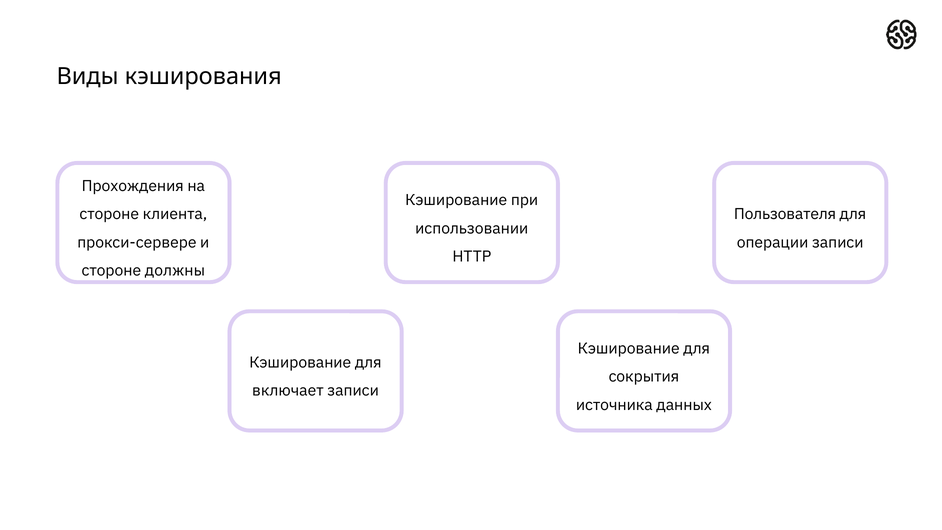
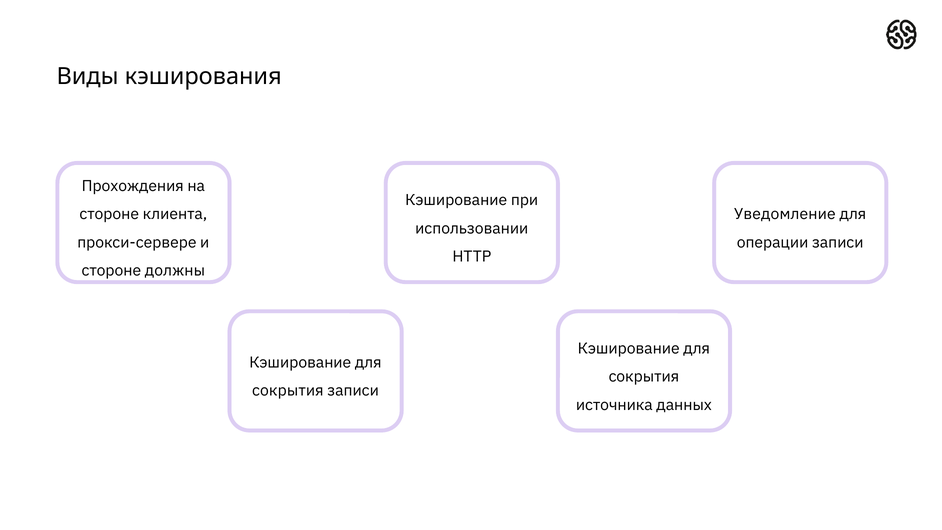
Пользователя: Пользователя -> Уведомление
включает at (288, 391): включает -> сокрытия
